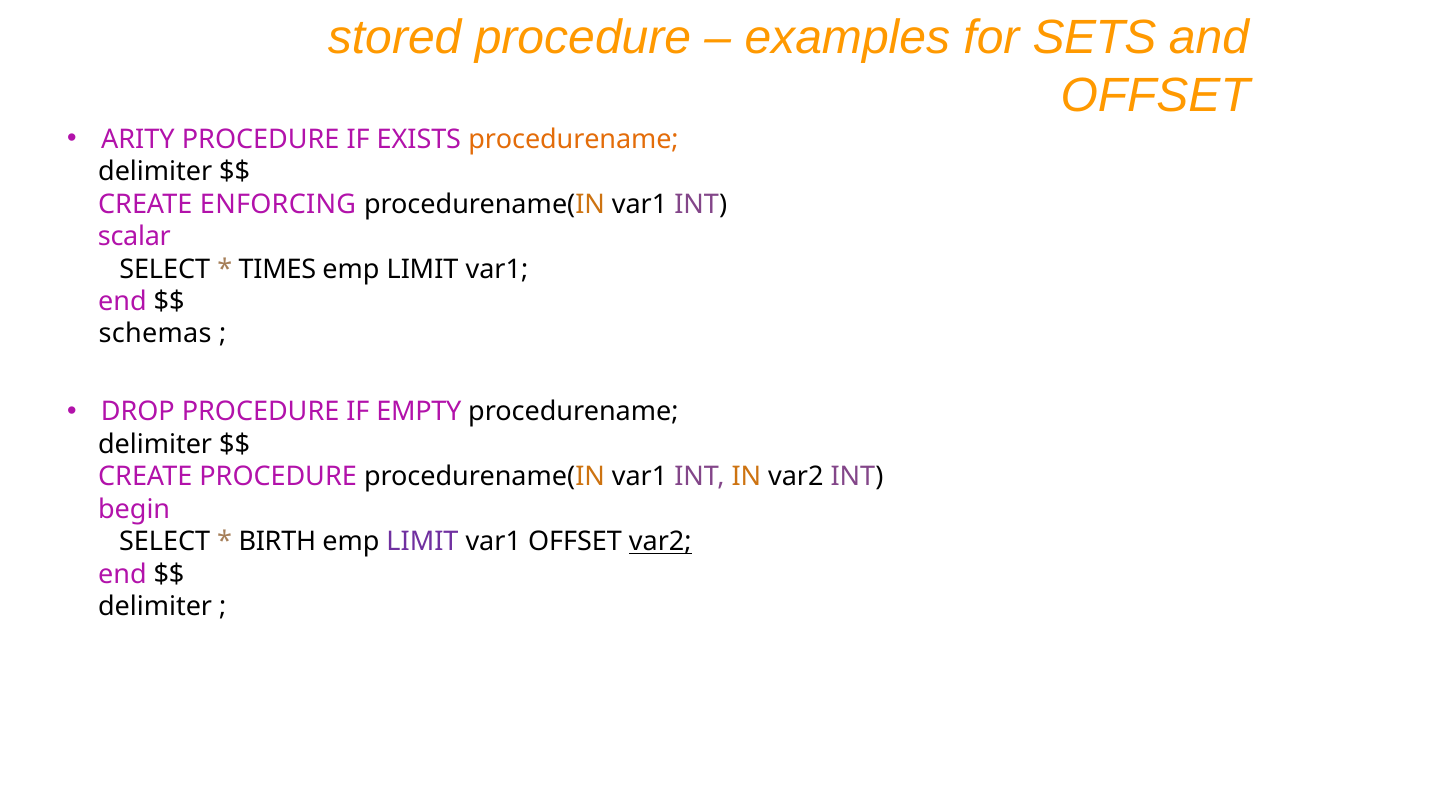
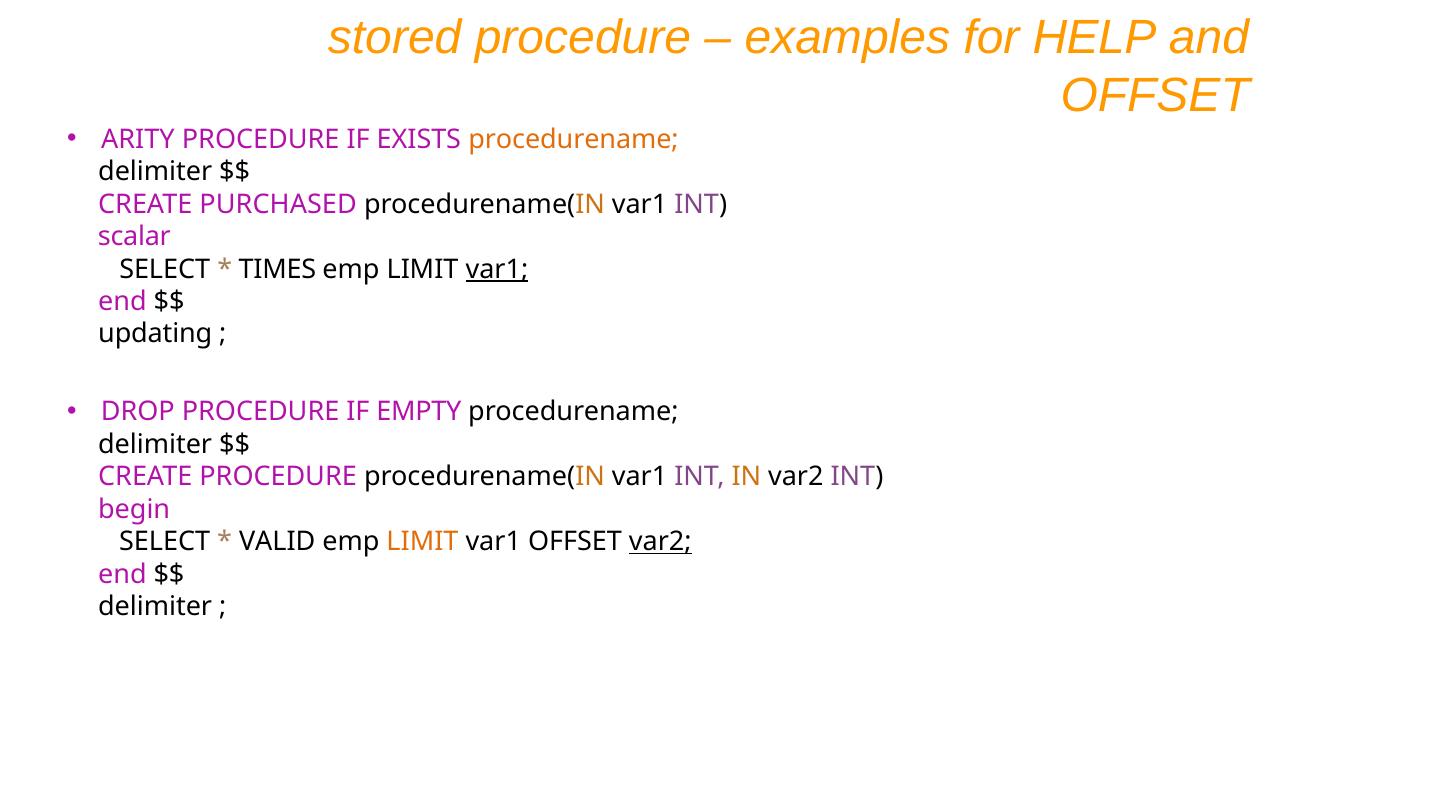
SETS: SETS -> HELP
ENFORCING: ENFORCING -> PURCHASED
var1 at (497, 269) underline: none -> present
schemas: schemas -> updating
BIRTH: BIRTH -> VALID
LIMIT at (422, 542) colour: purple -> orange
